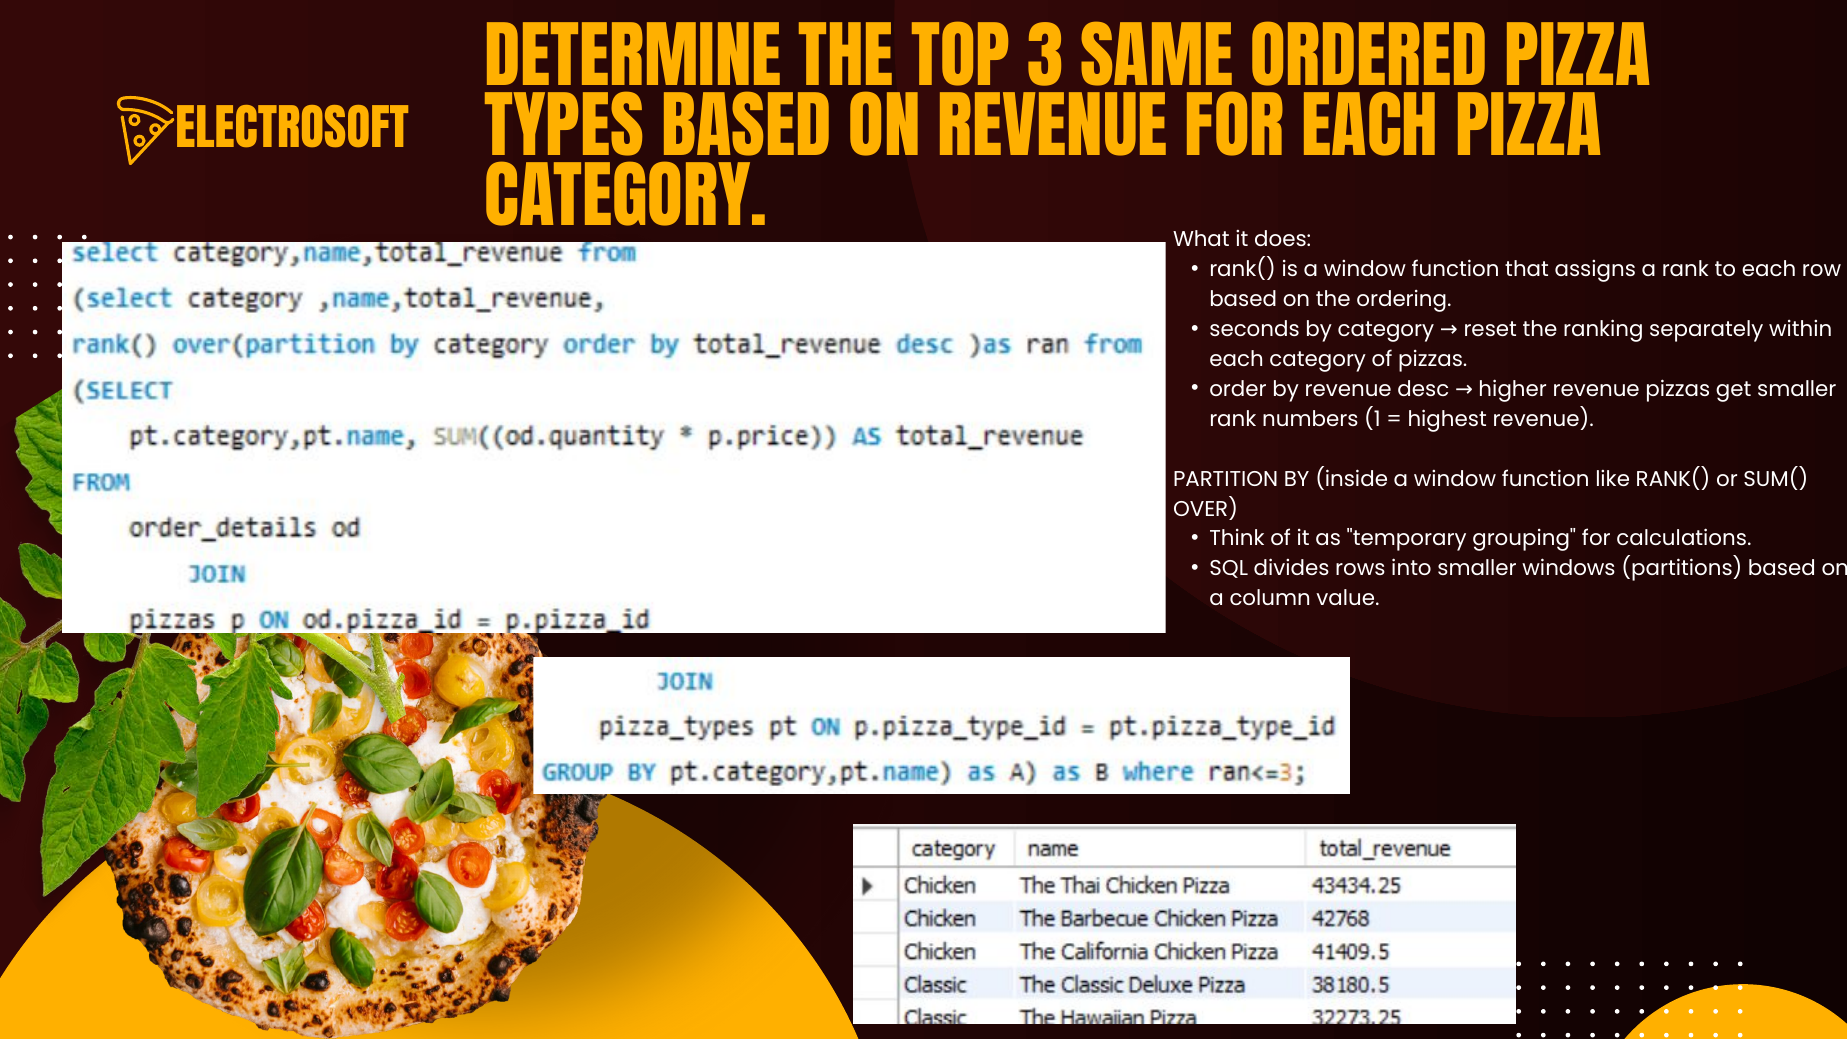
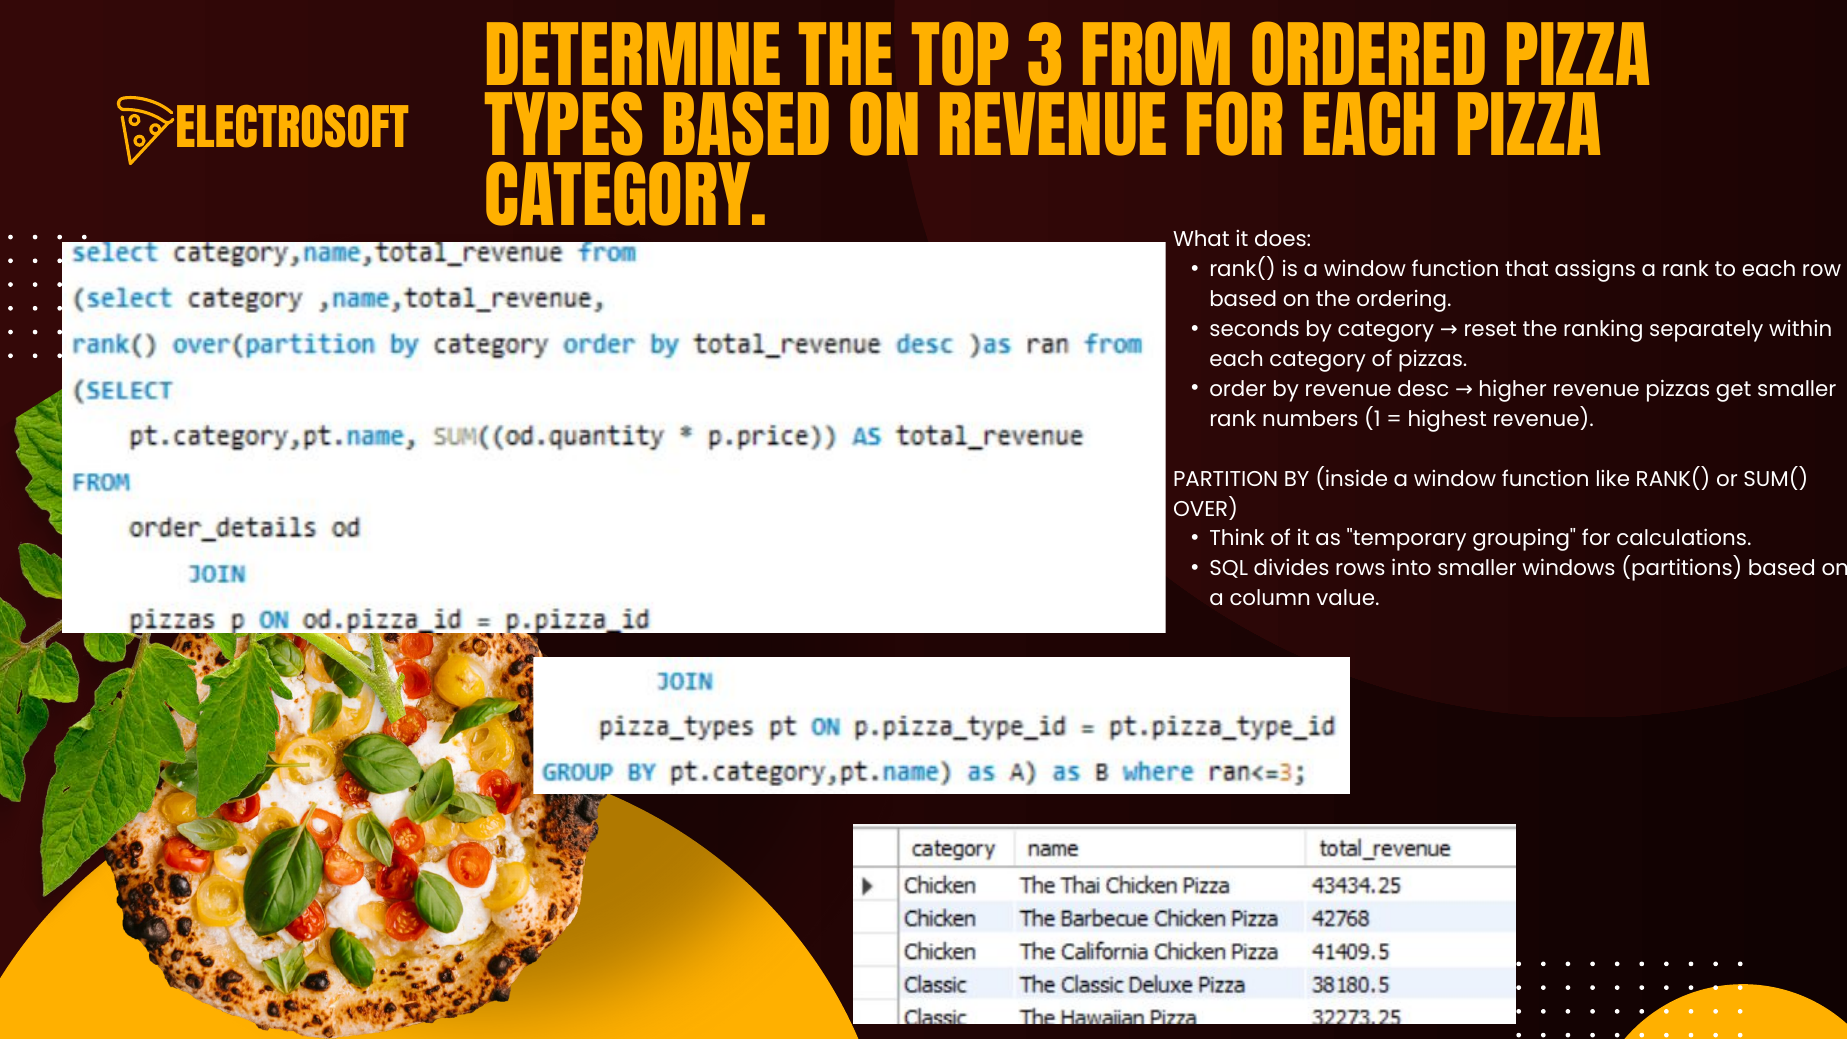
SAME: SAME -> FROM
